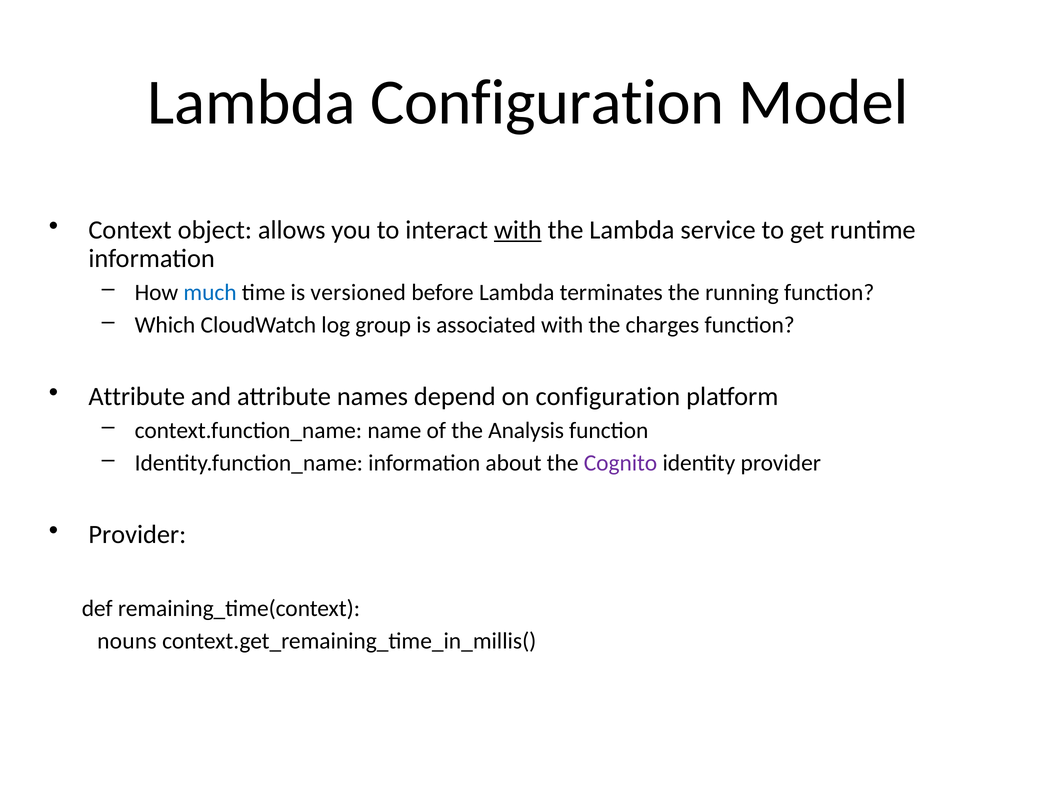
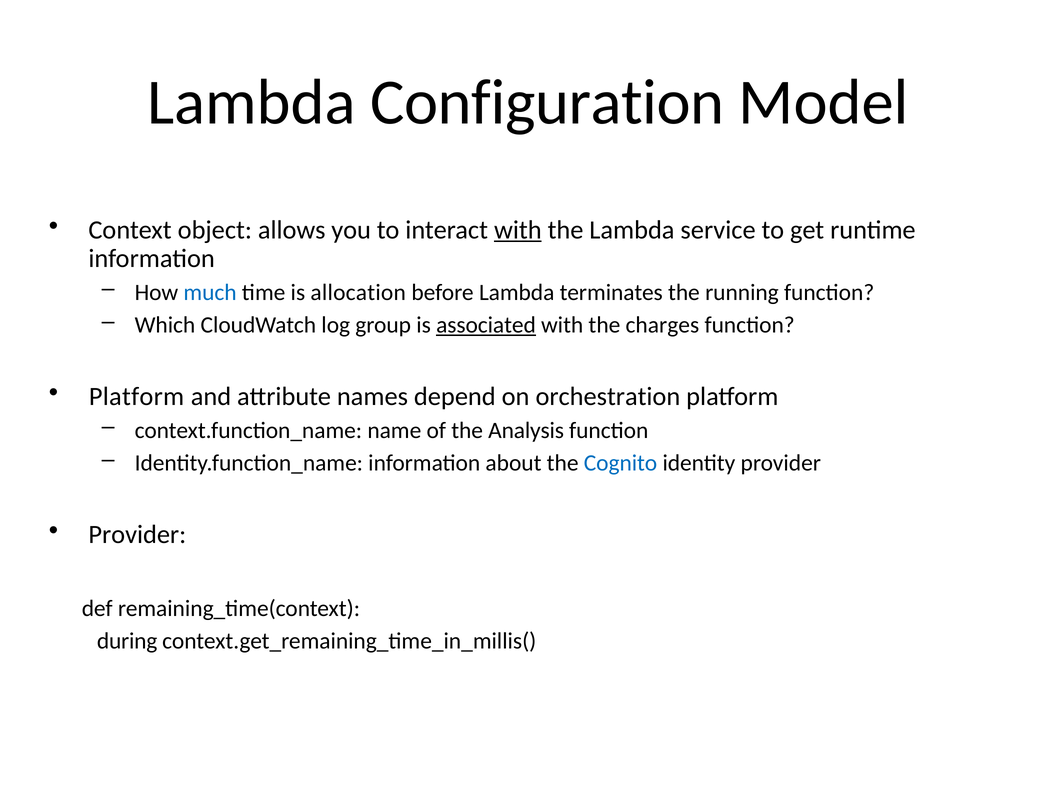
versioned: versioned -> allocation
associated underline: none -> present
Attribute at (137, 397): Attribute -> Platform
on configuration: configuration -> orchestration
Cognito colour: purple -> blue
nouns: nouns -> during
